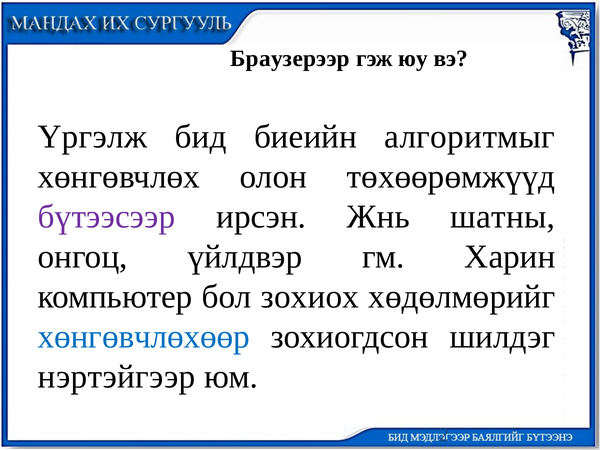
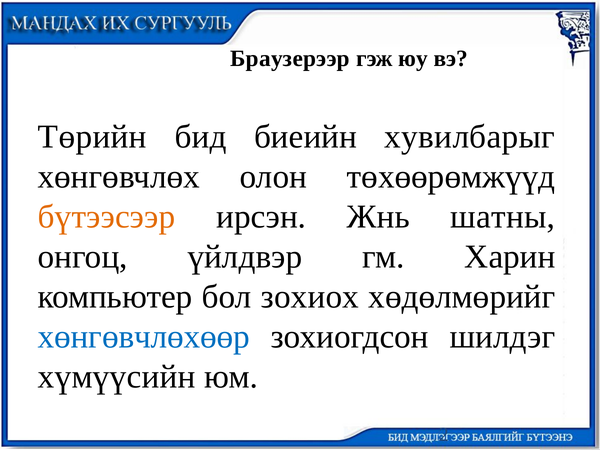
Үргэлж: Үргэлж -> Төрийн
алгоритмыг: алгоритмыг -> хувилбарыг
бүтээсээр colour: purple -> orange
нэртэйгээр: нэртэйгээр -> хүмүүсийн
